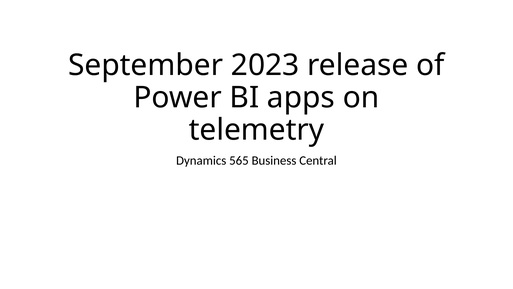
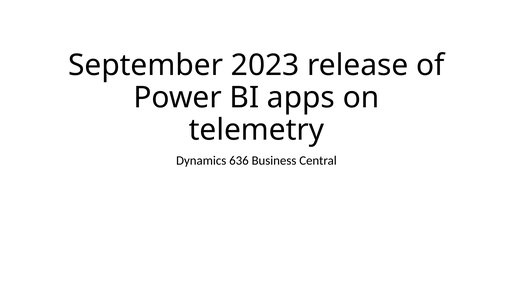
565: 565 -> 636
